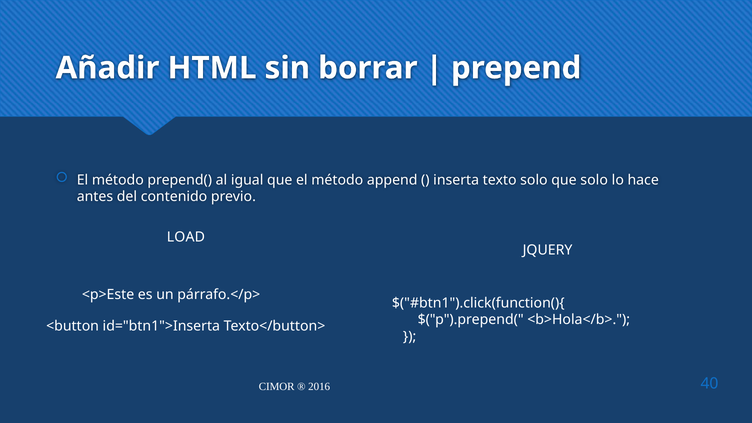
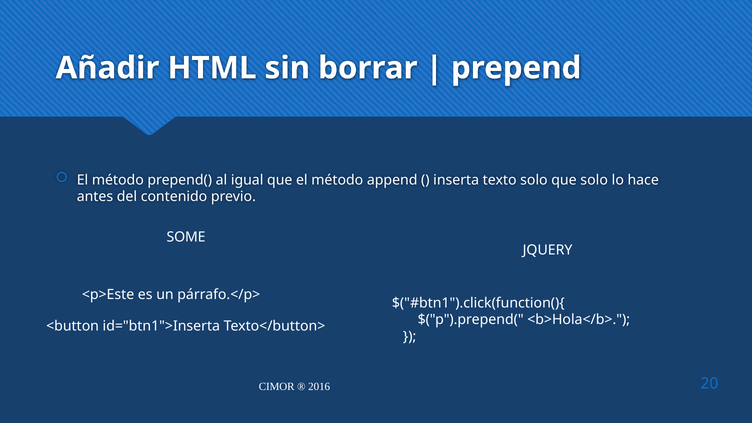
LOAD: LOAD -> SOME
40: 40 -> 20
